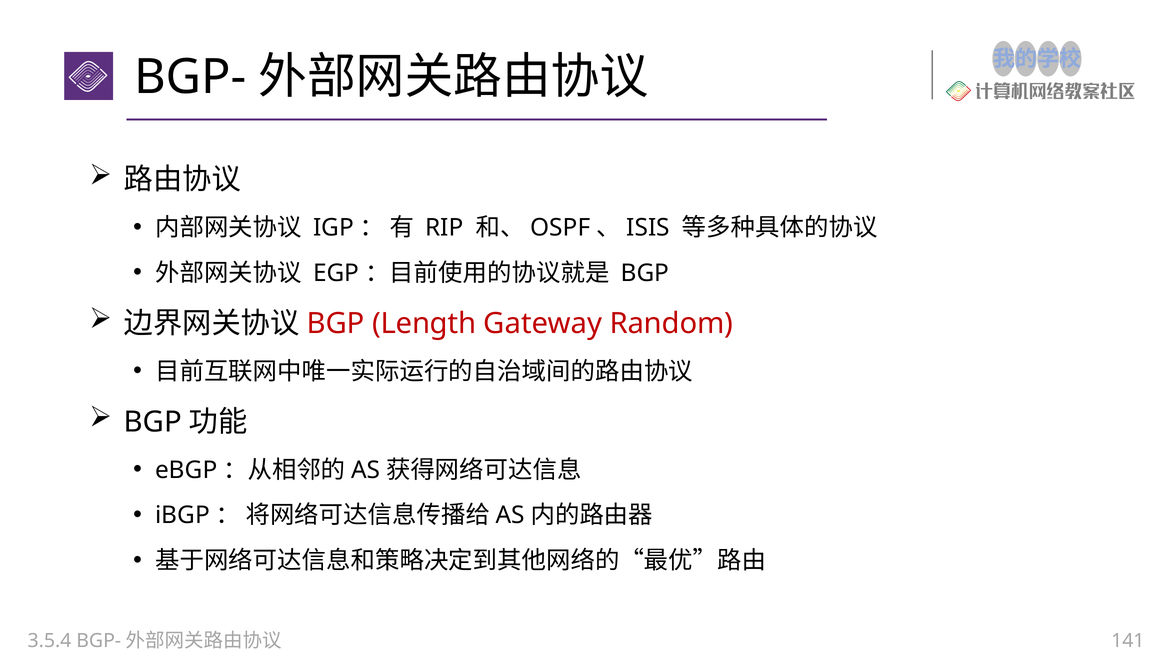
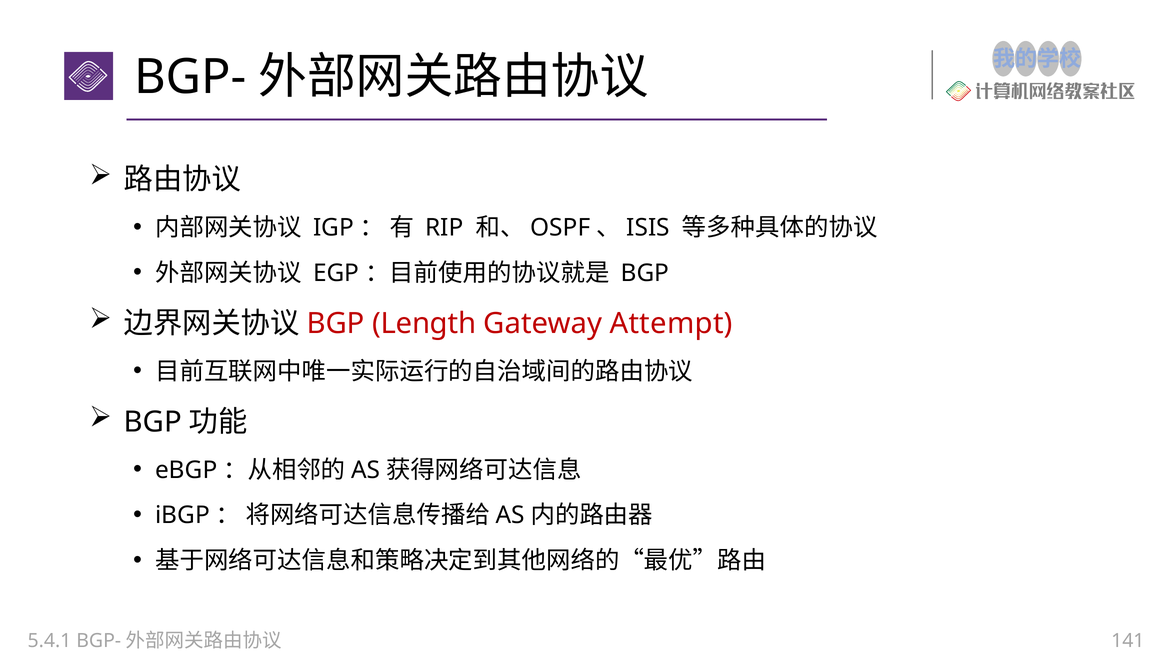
Random: Random -> Attempt
3.5.4: 3.5.4 -> 5.4.1
